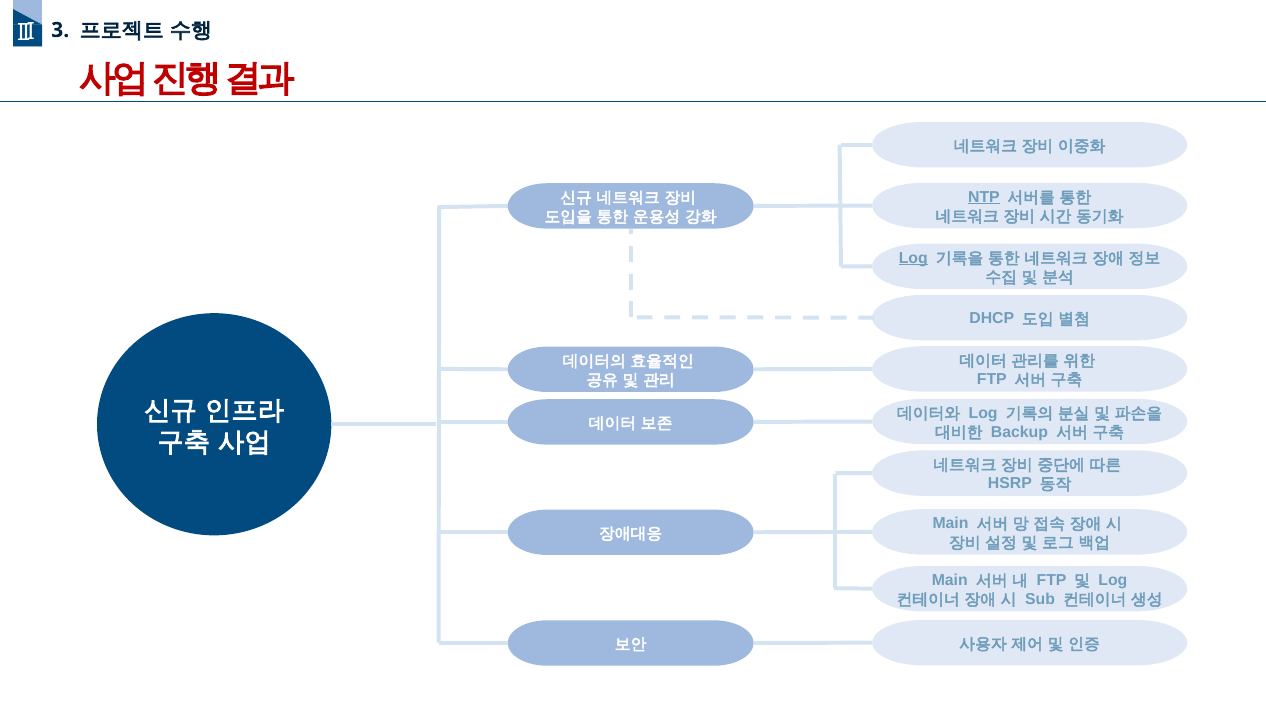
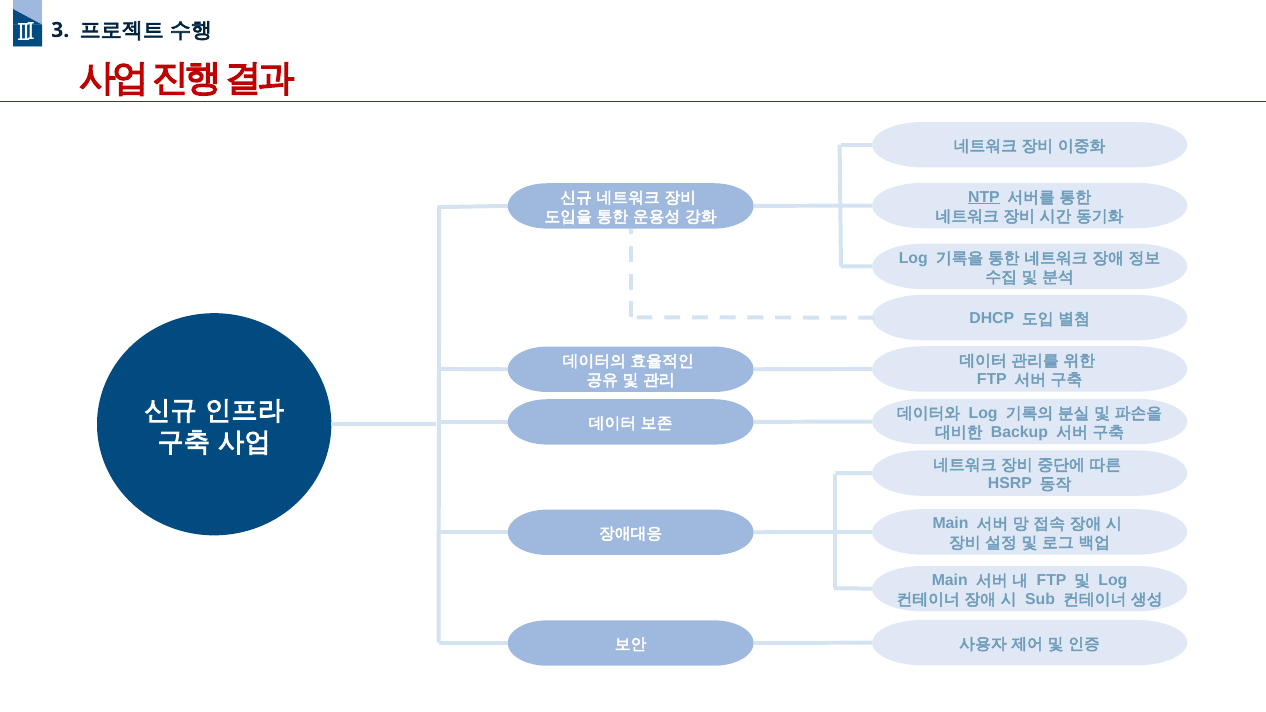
Log at (913, 258) underline: present -> none
